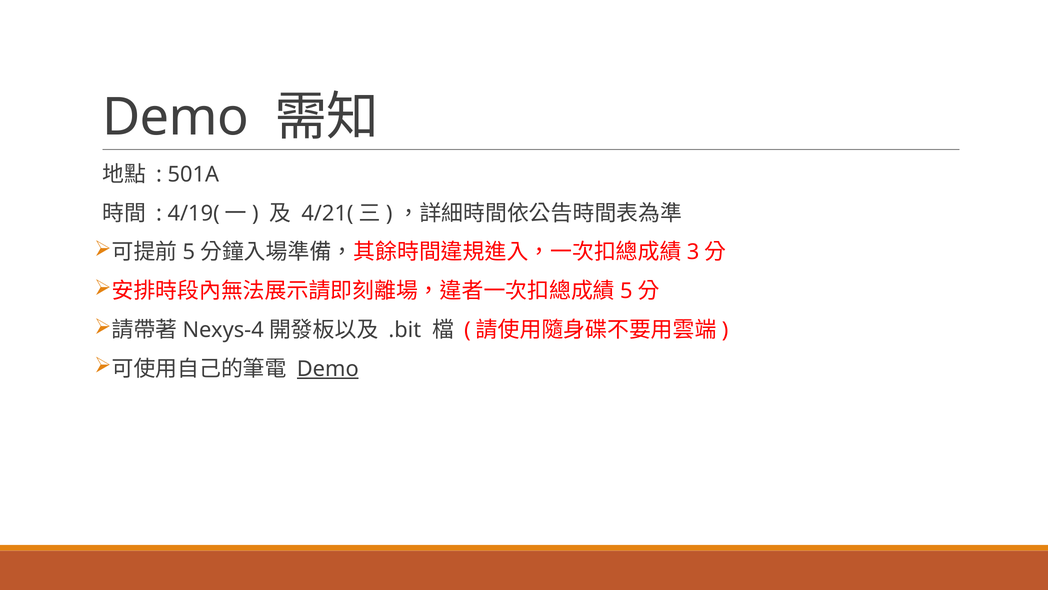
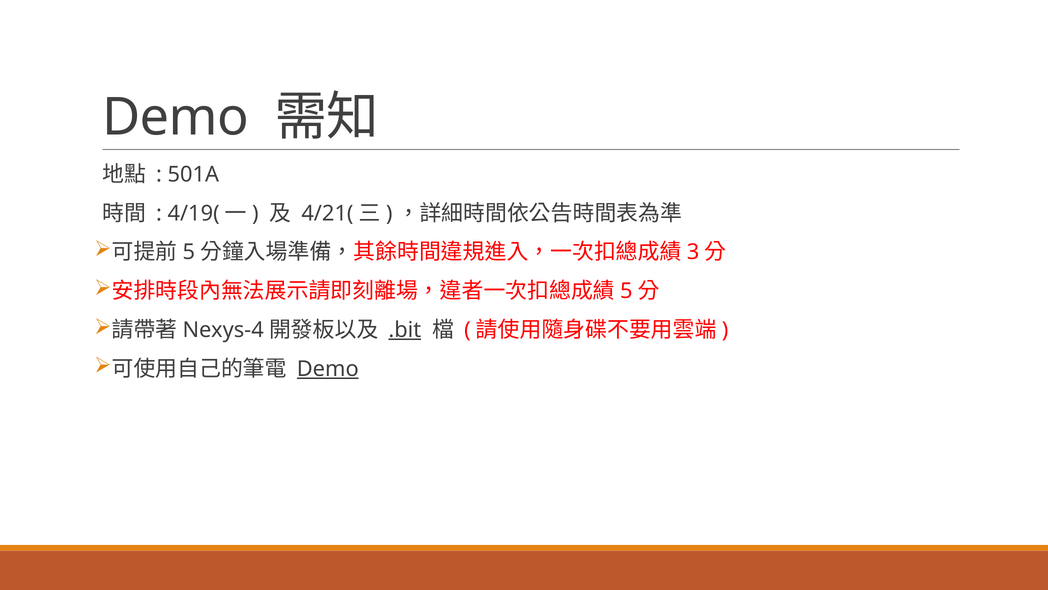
.bit underline: none -> present
